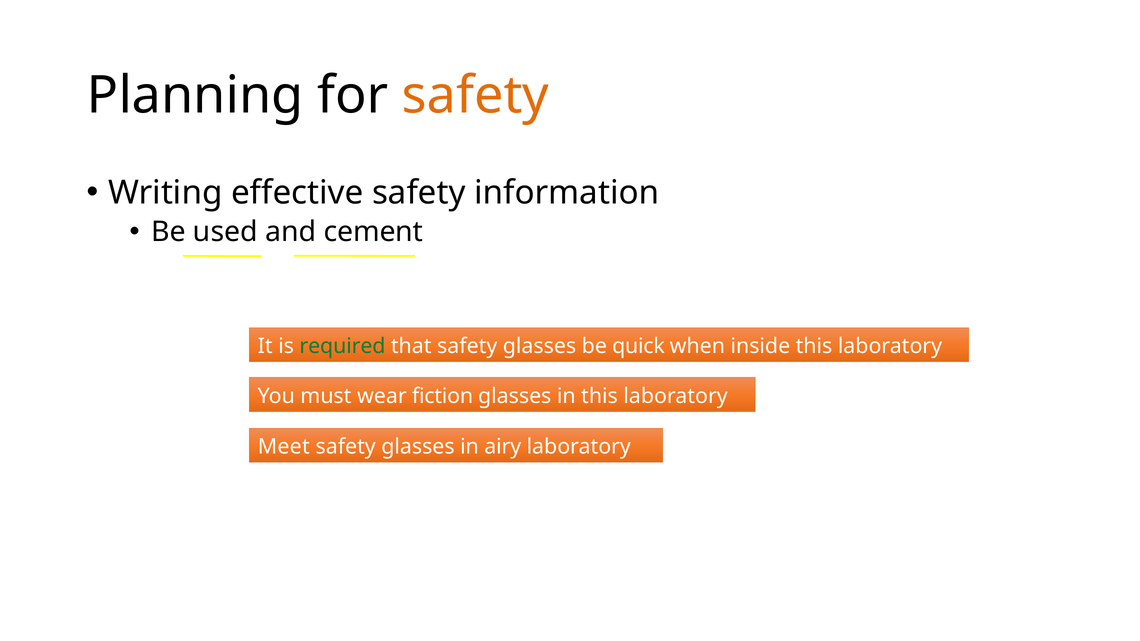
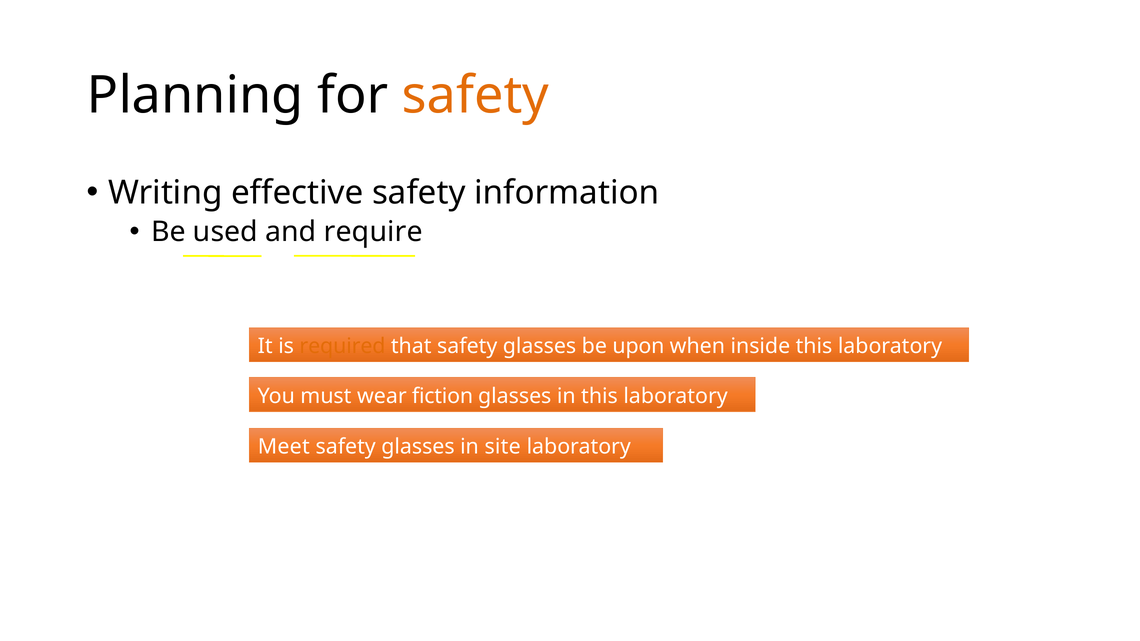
cement: cement -> require
required colour: green -> orange
quick: quick -> upon
airy: airy -> site
